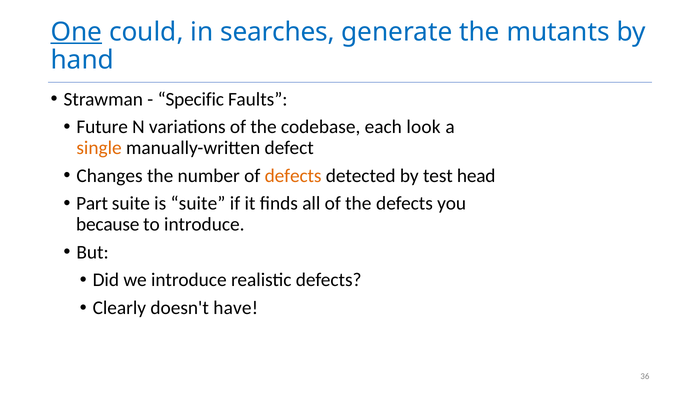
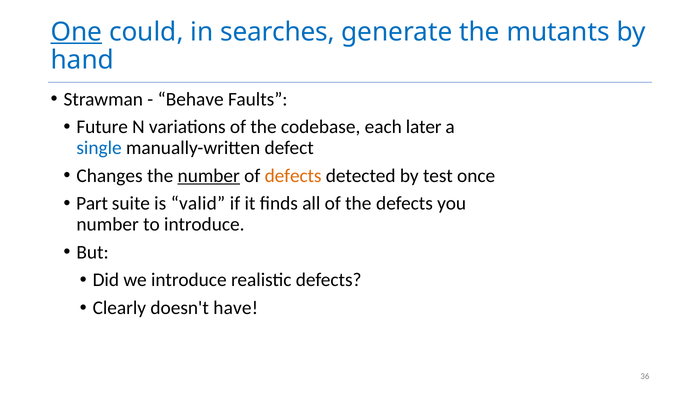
Specific: Specific -> Behave
look: look -> later
single colour: orange -> blue
number at (209, 176) underline: none -> present
head: head -> once
is suite: suite -> valid
because at (108, 224): because -> number
